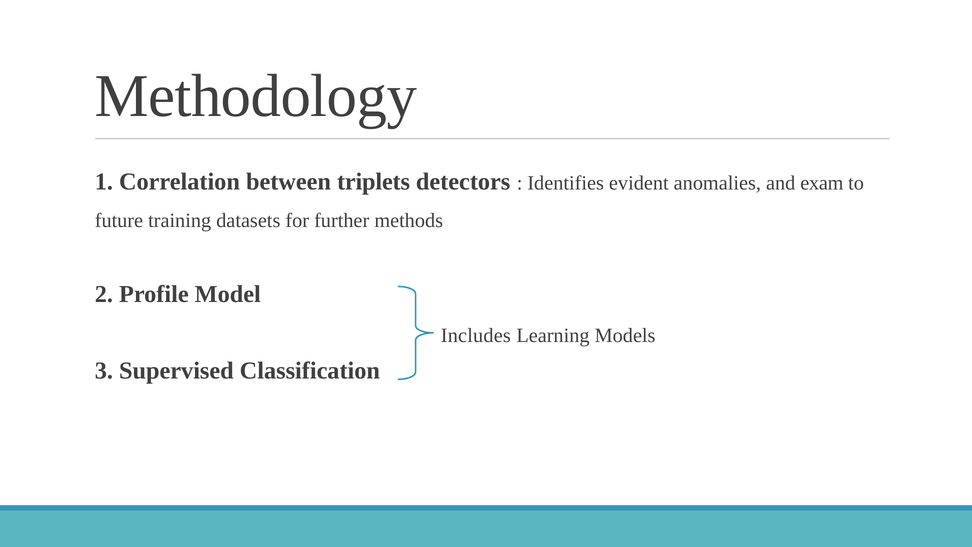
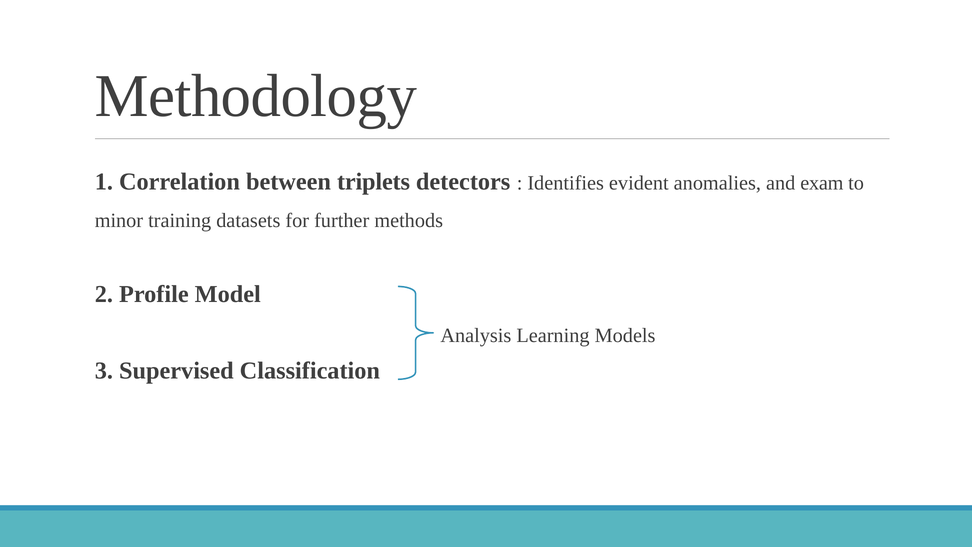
future: future -> minor
Includes: Includes -> Analysis
